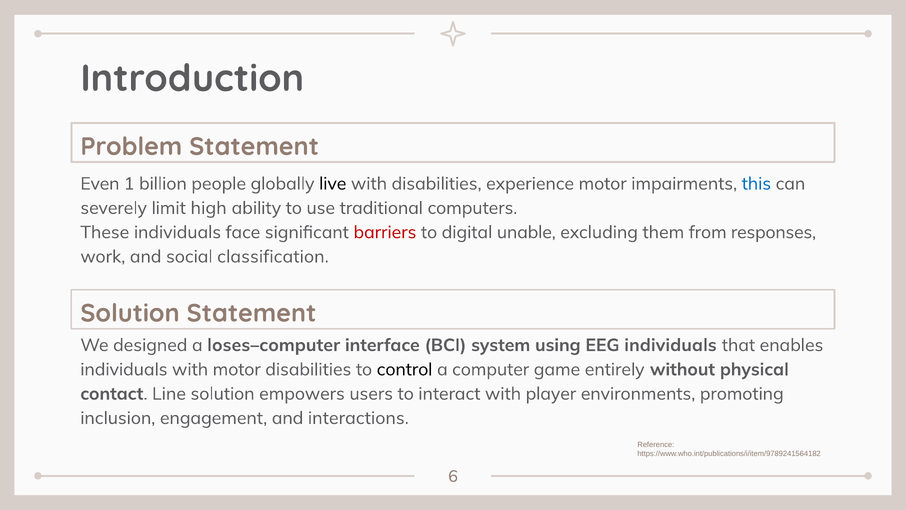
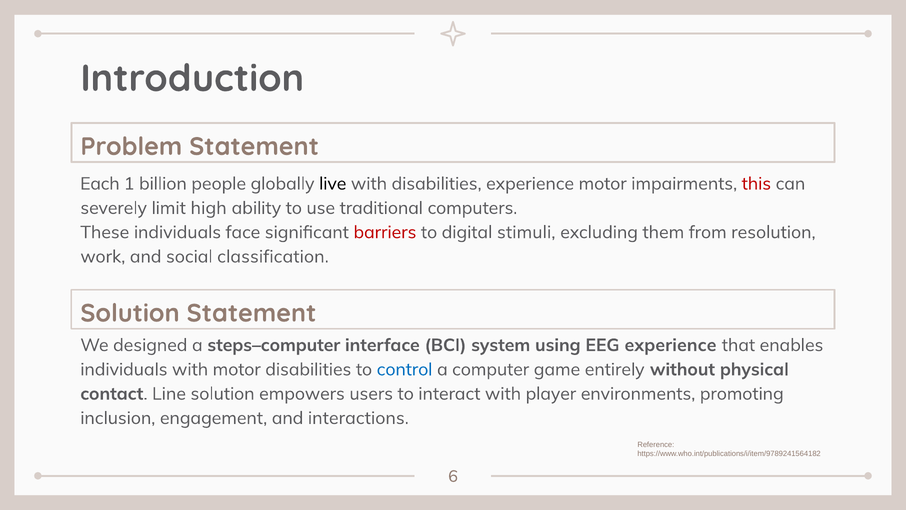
Even: Even -> Each
this colour: blue -> red
unable: unable -> stimuli
responses: responses -> resolution
loses–computer: loses–computer -> steps–computer
EEG individuals: individuals -> experience
control colour: black -> blue
